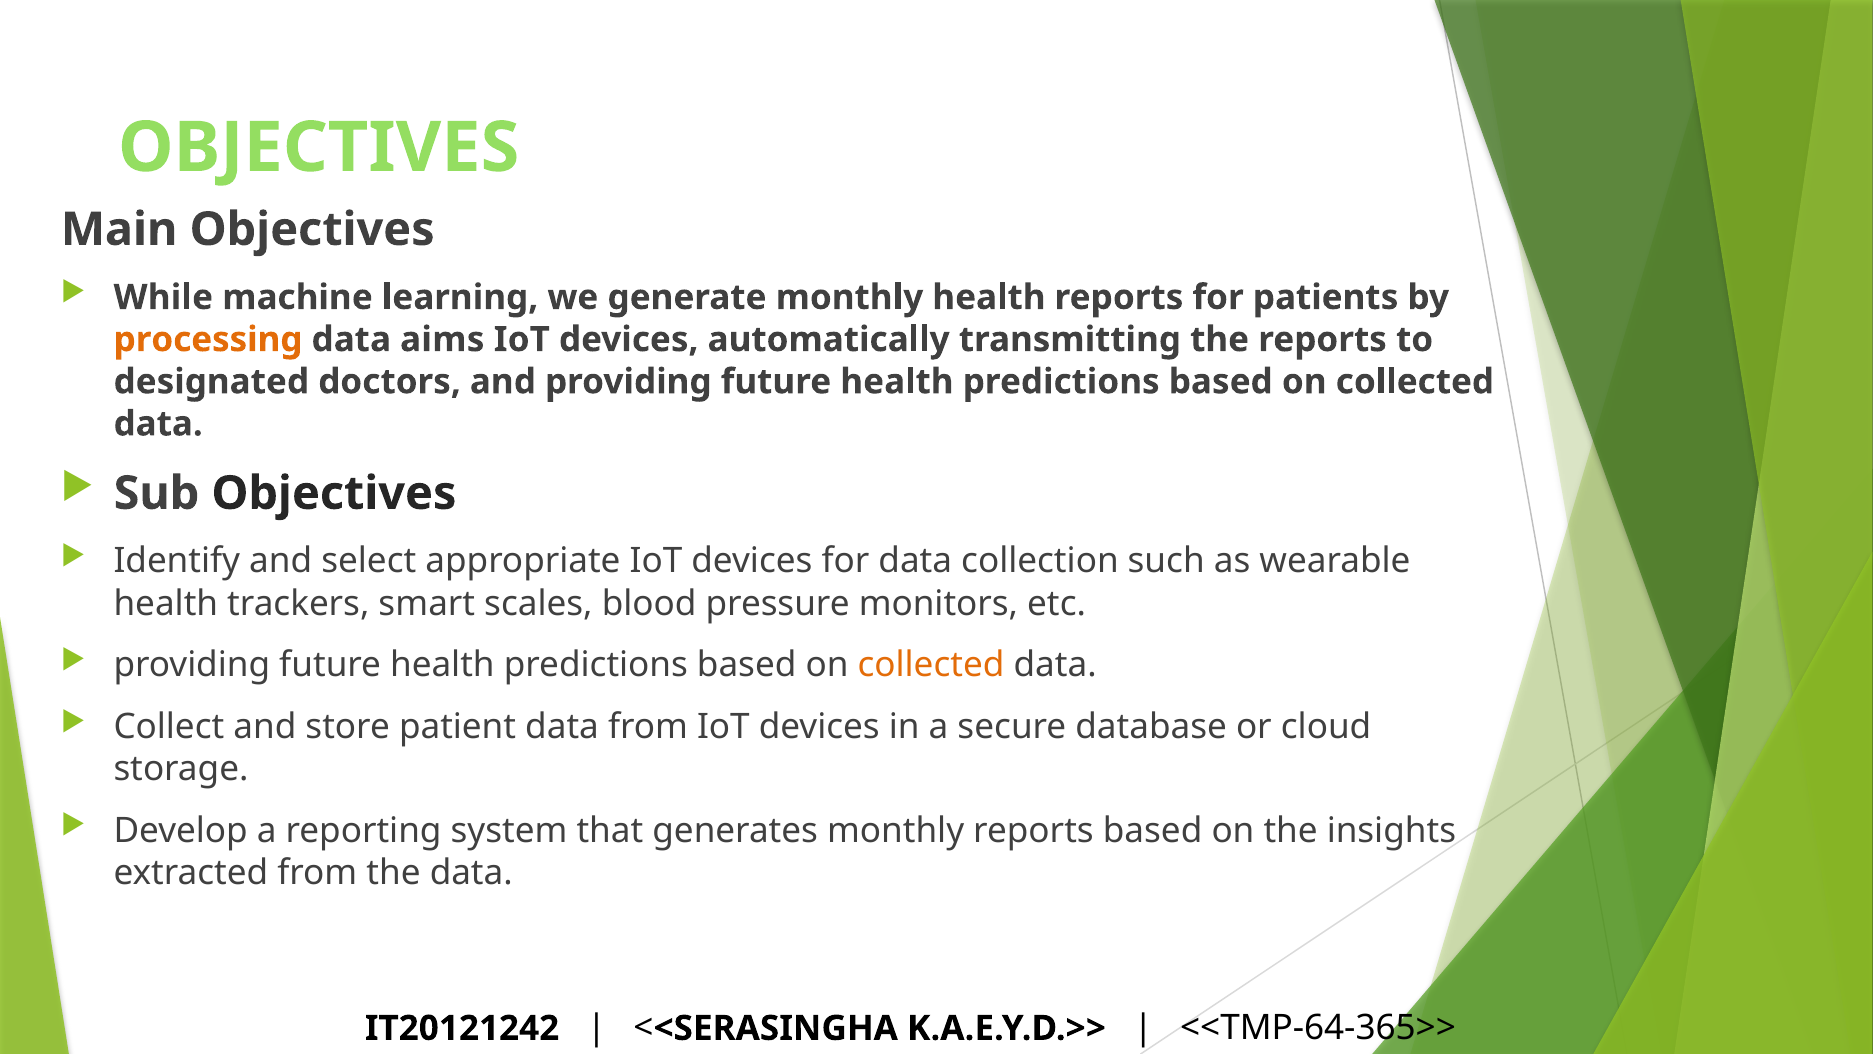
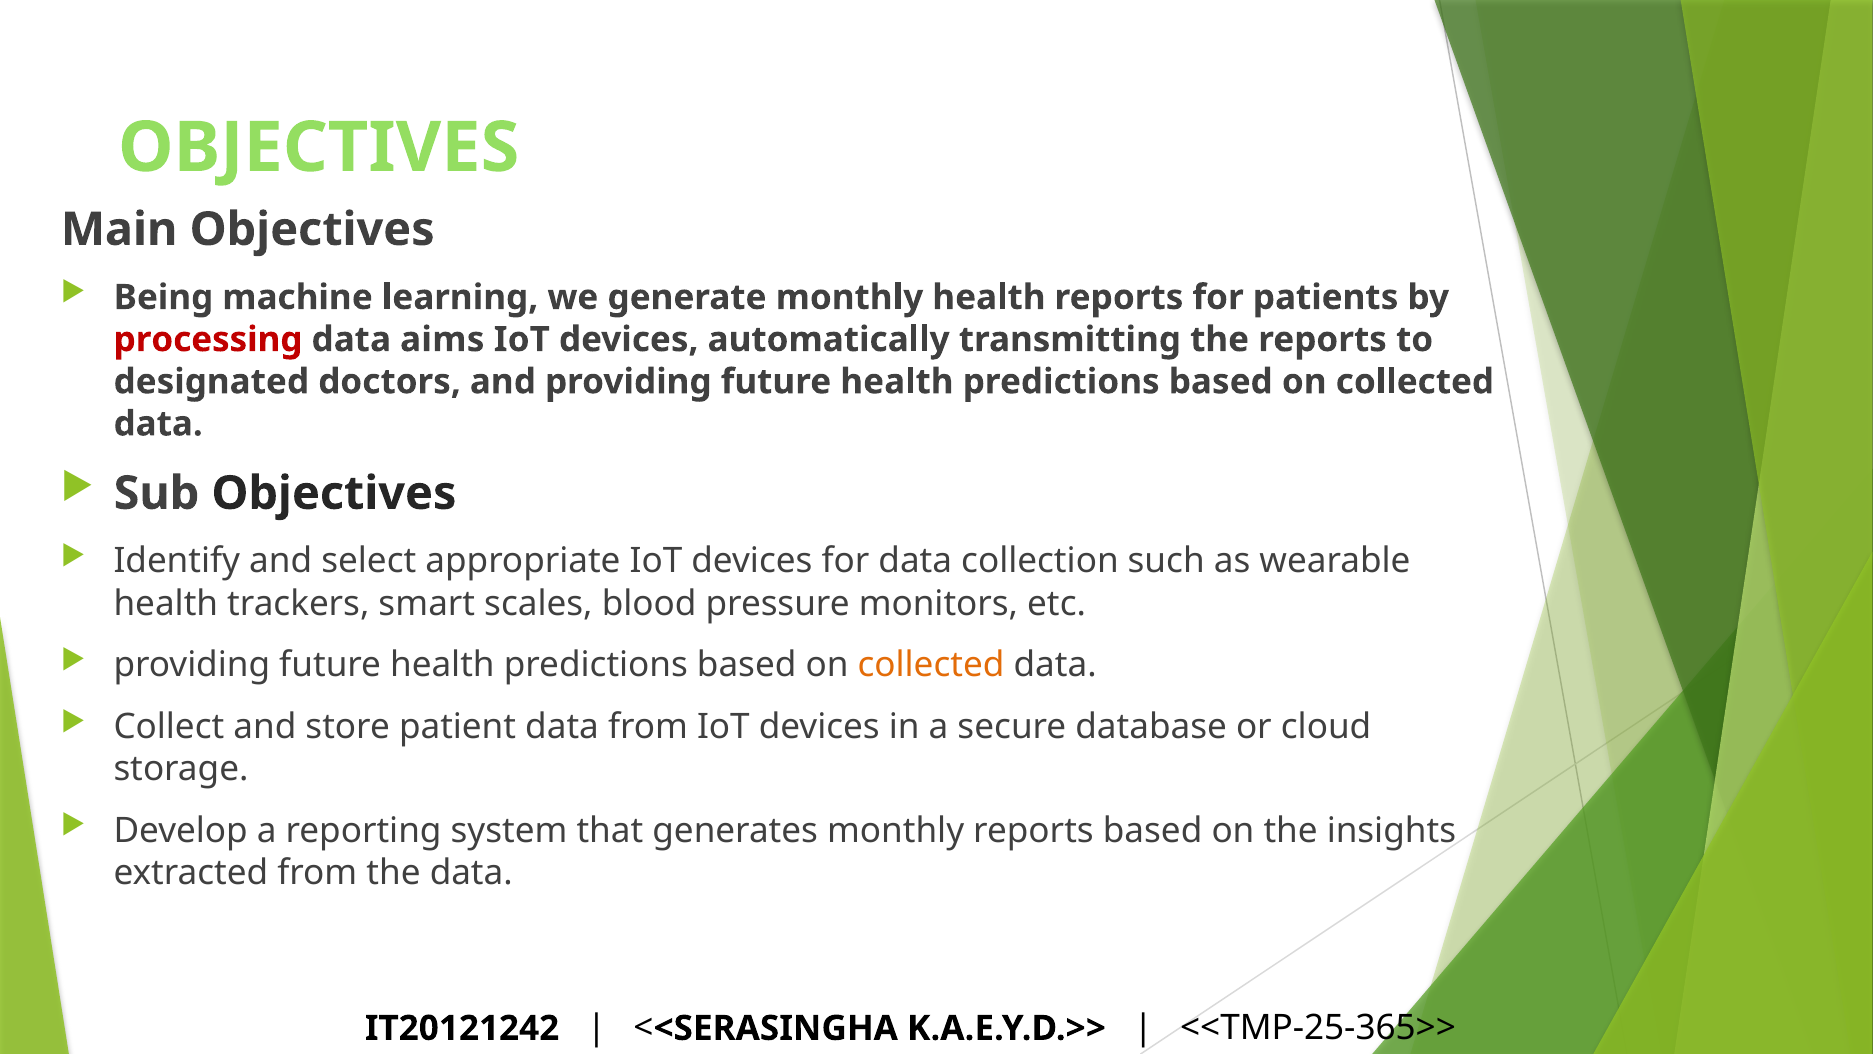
While: While -> Being
processing colour: orange -> red
<<TMP-64-365>>: <<TMP-64-365>> -> <<TMP-25-365>>
